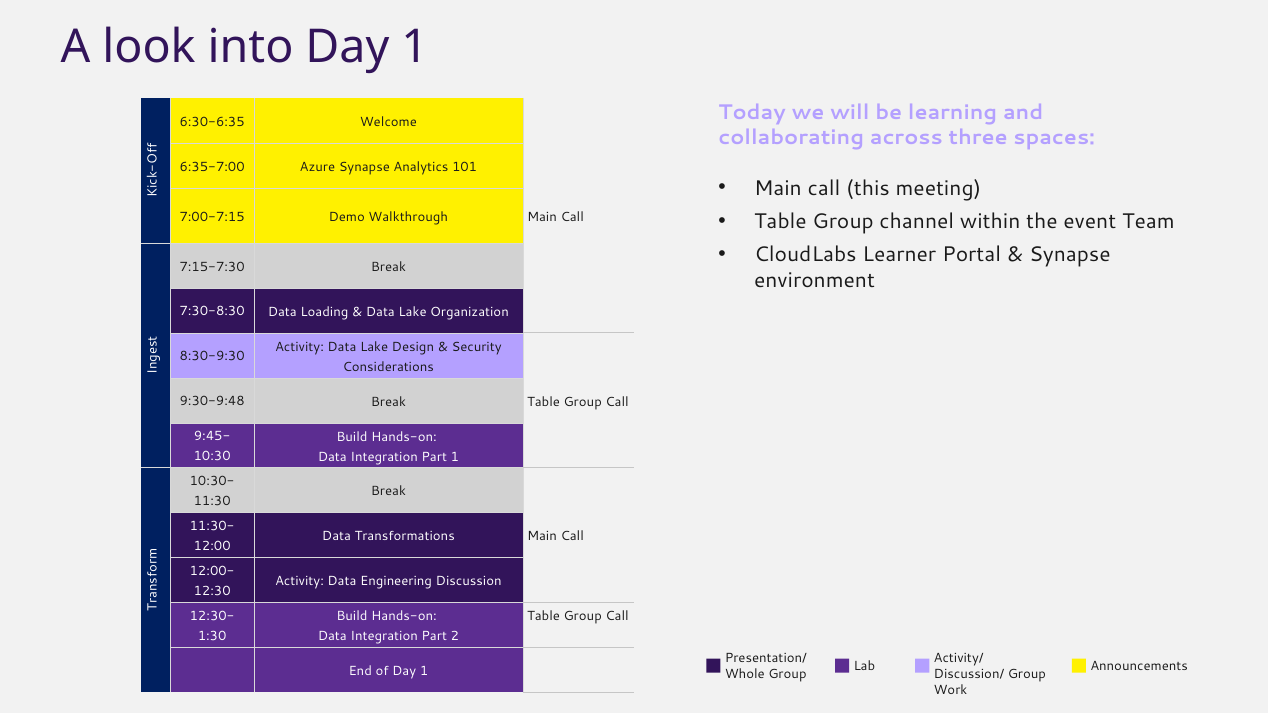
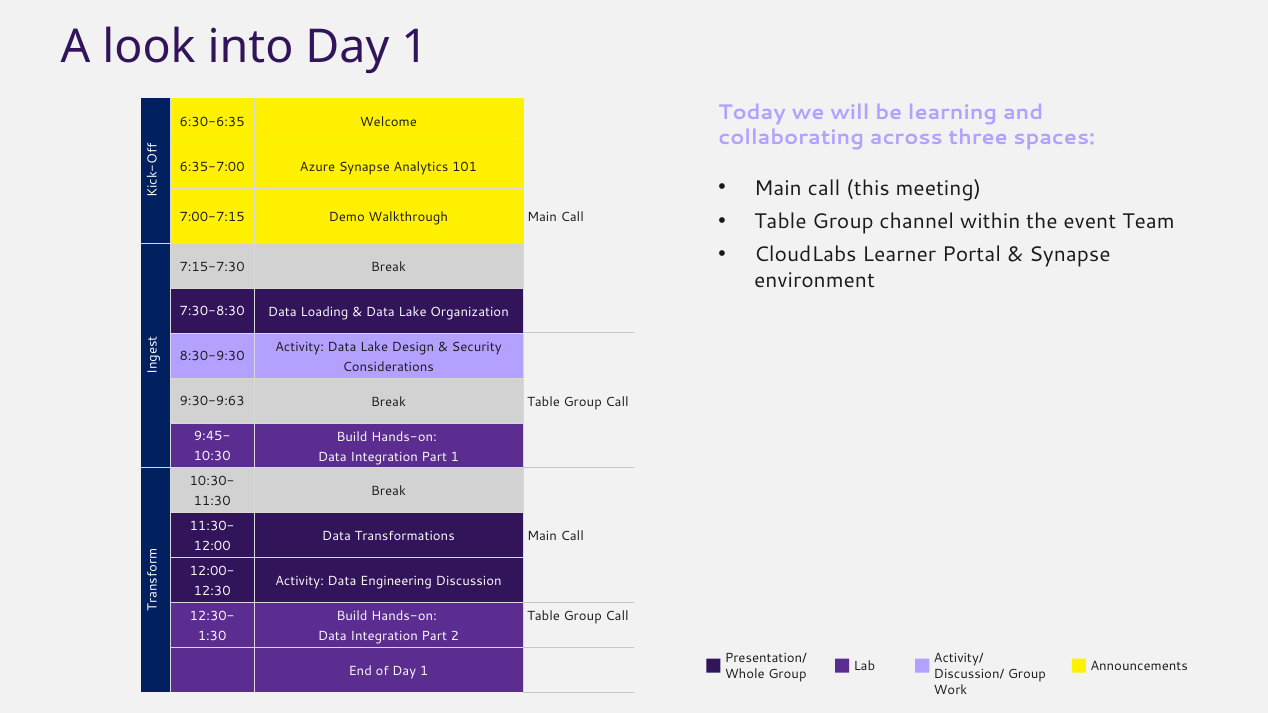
9:30-9:48: 9:30-9:48 -> 9:30-9:63
